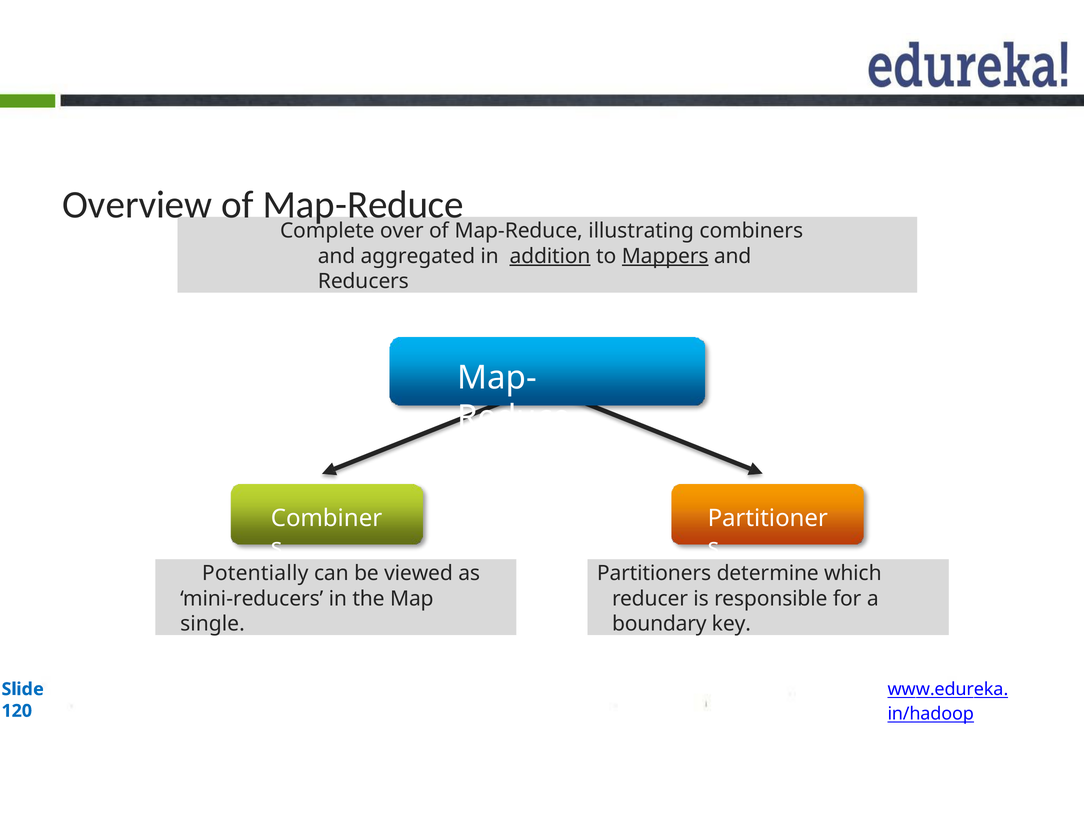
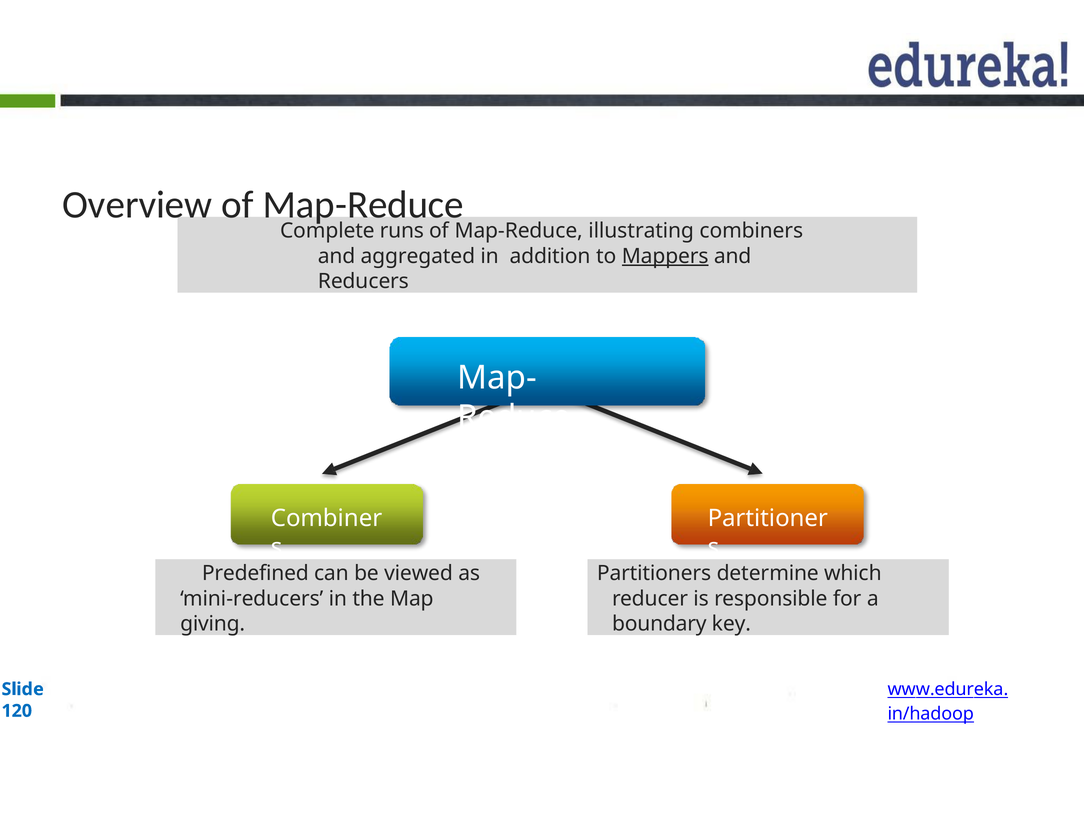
over: over -> runs
addition underline: present -> none
Potentially: Potentially -> Predefined
single: single -> giving
